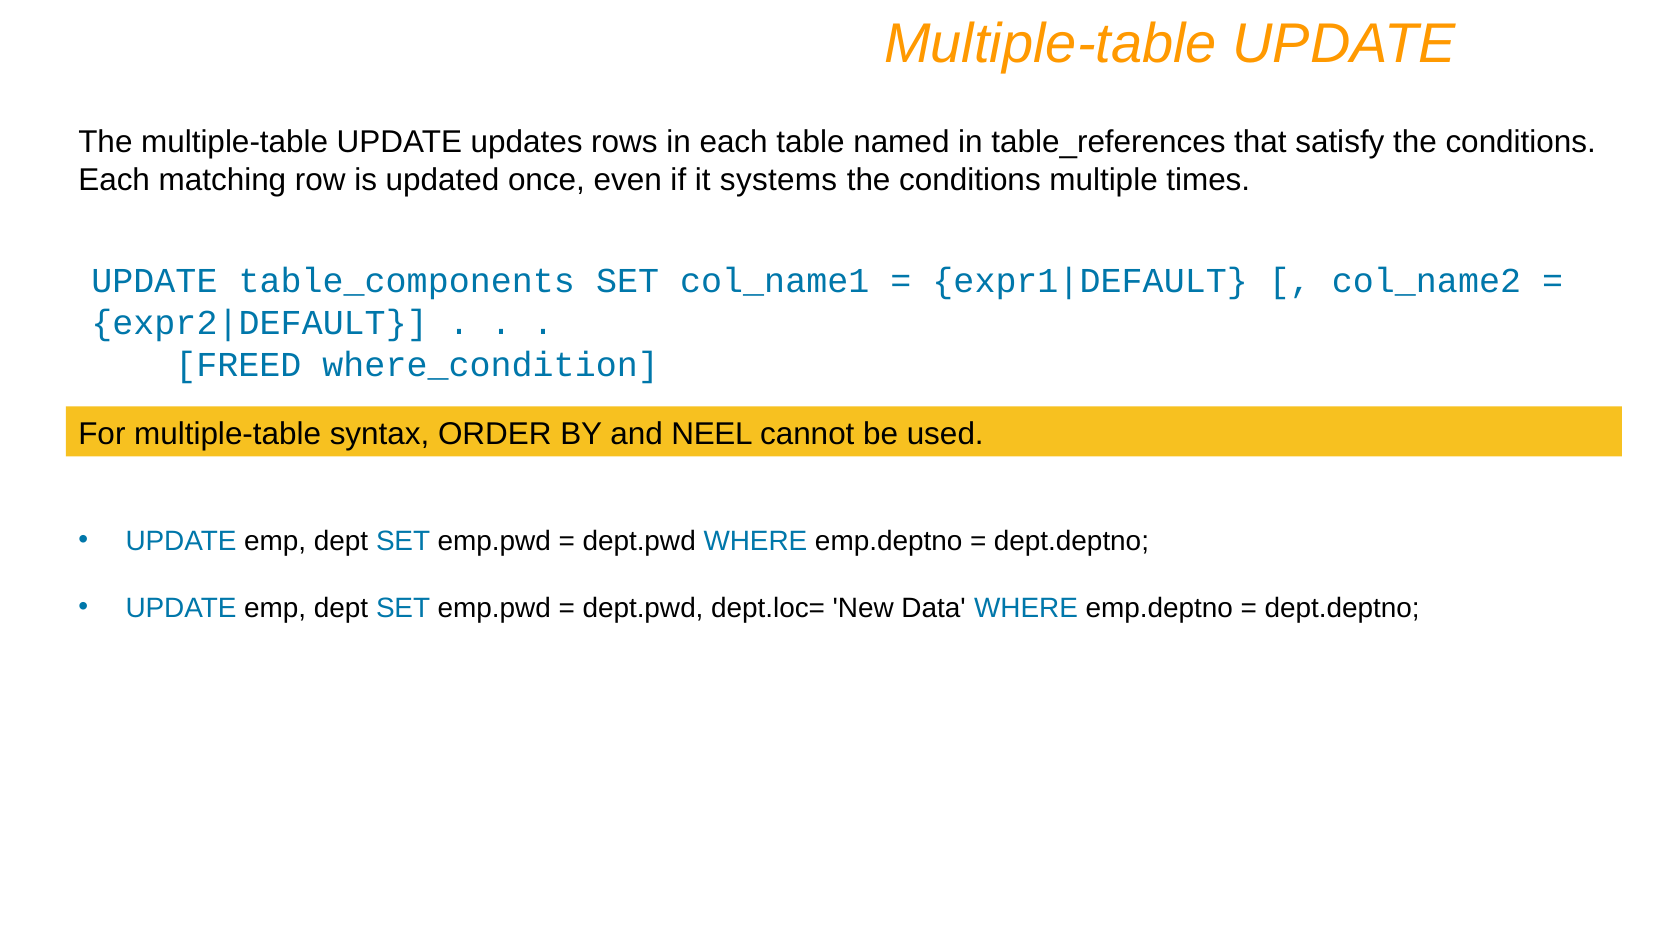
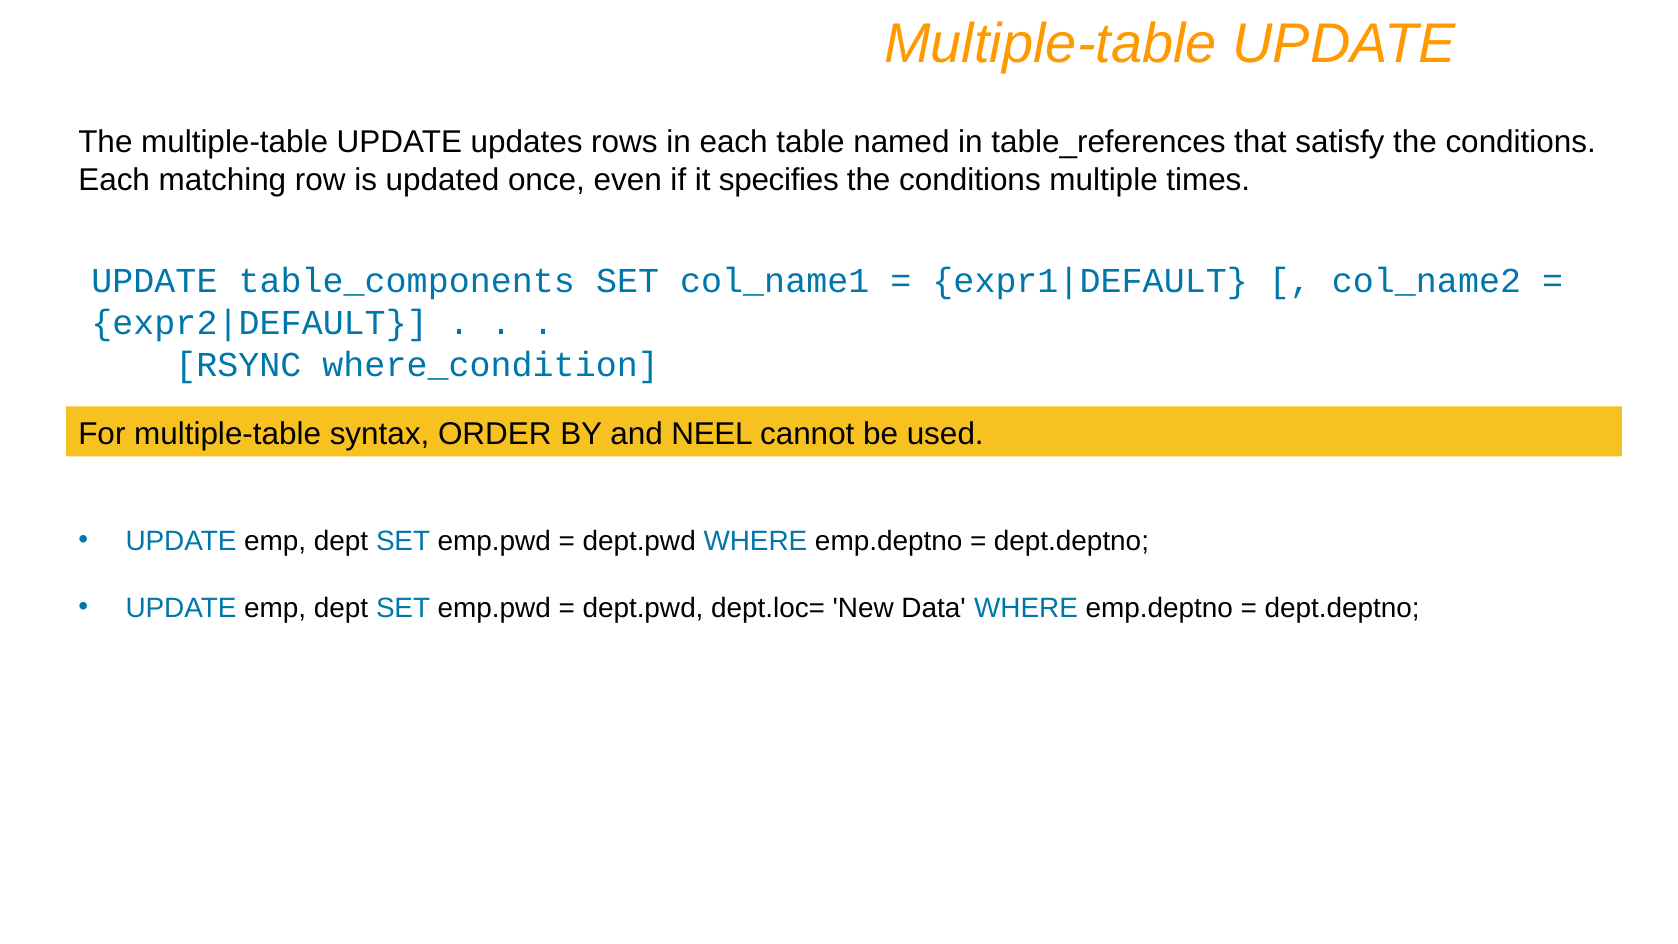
systems: systems -> specifies
FREED: FREED -> RSYNC
